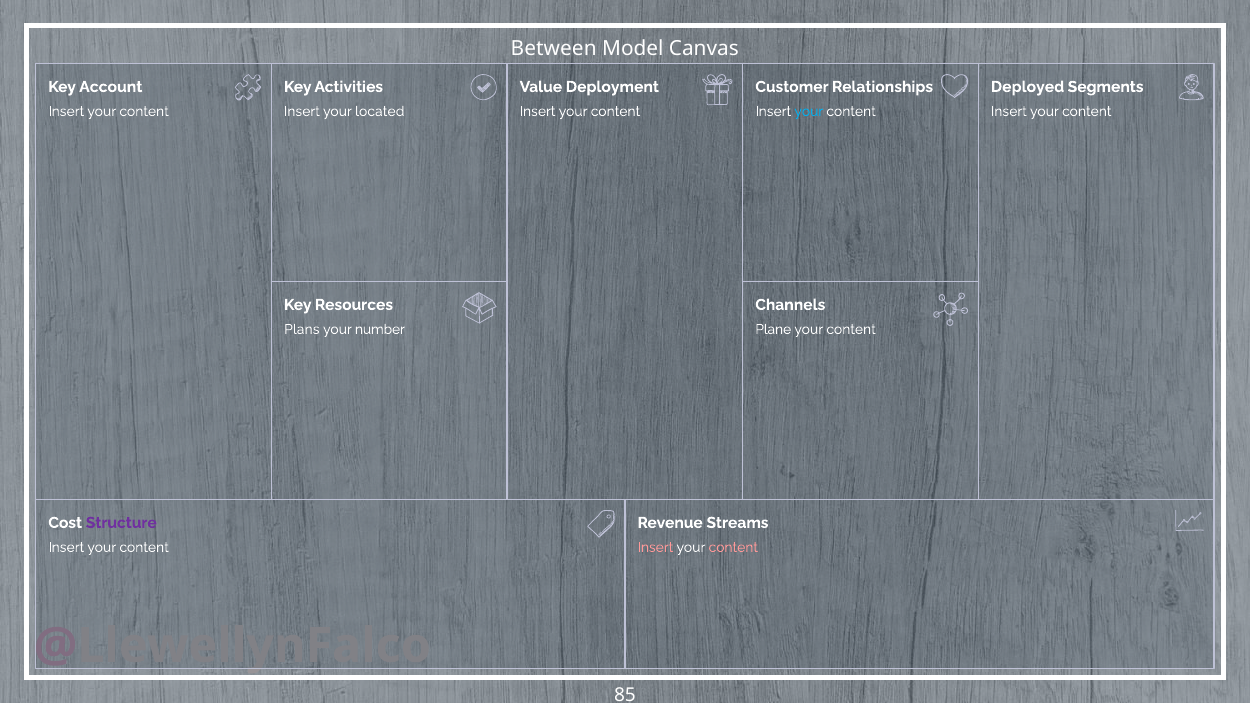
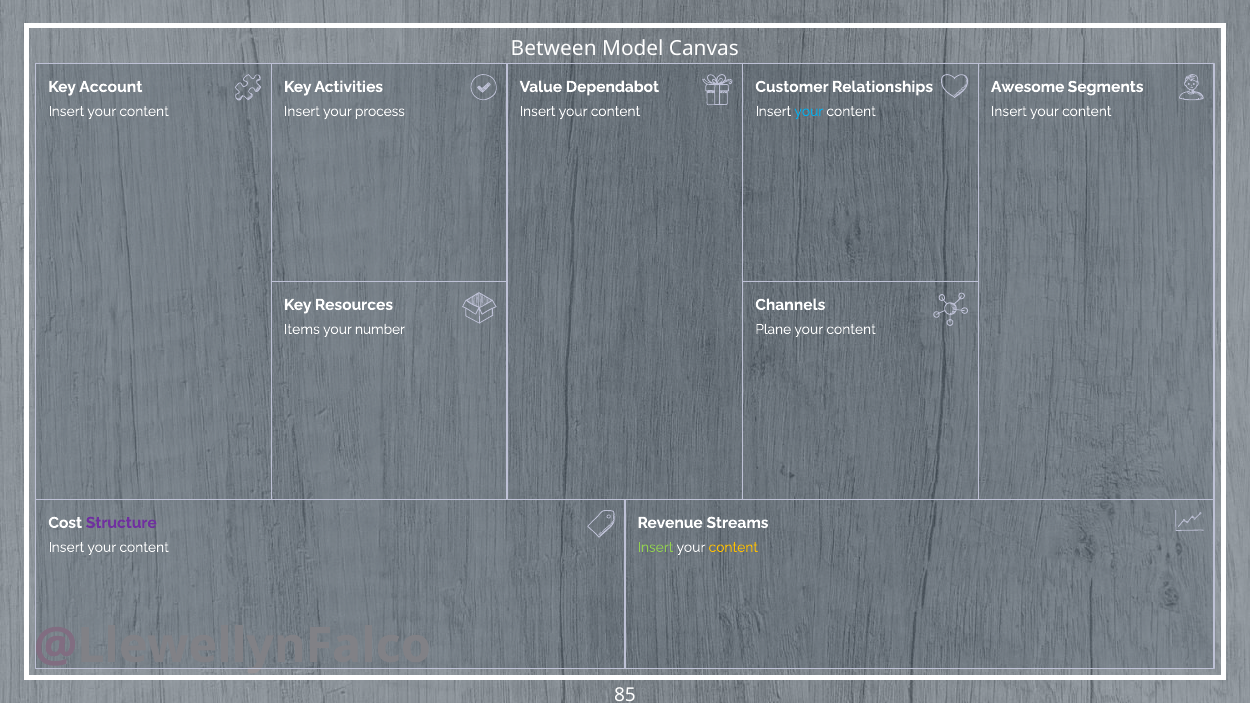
Deployment: Deployment -> Dependabot
Deployed: Deployed -> Awesome
located: located -> process
Plans: Plans -> Items
Insert at (655, 547) colour: pink -> light green
content at (733, 547) colour: pink -> yellow
